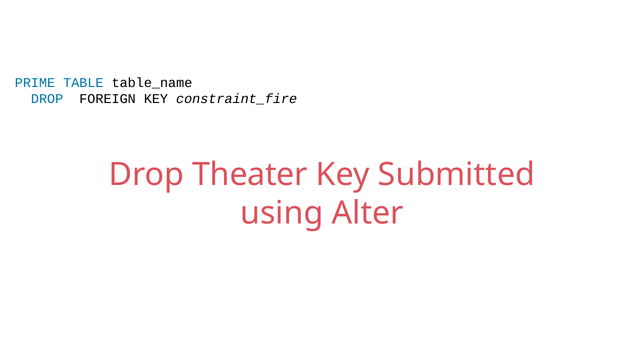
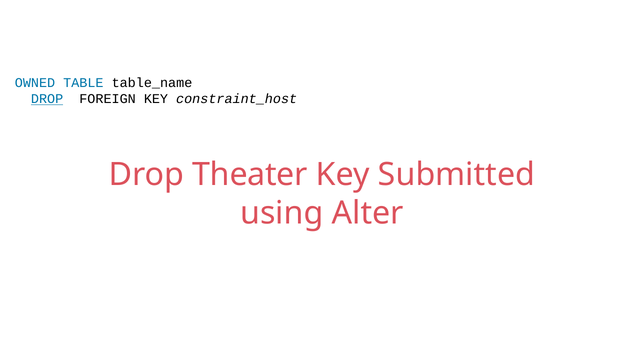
PRIME: PRIME -> OWNED
DROP at (47, 99) underline: none -> present
constraint_fire: constraint_fire -> constraint_host
